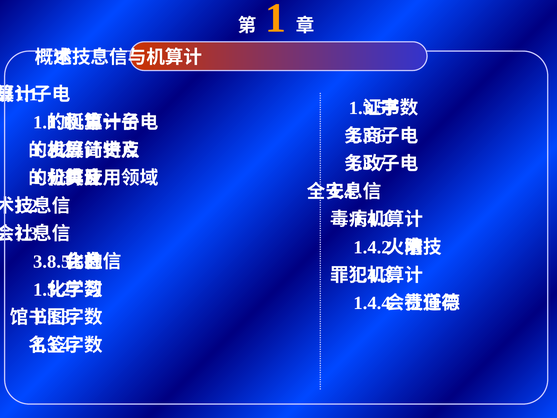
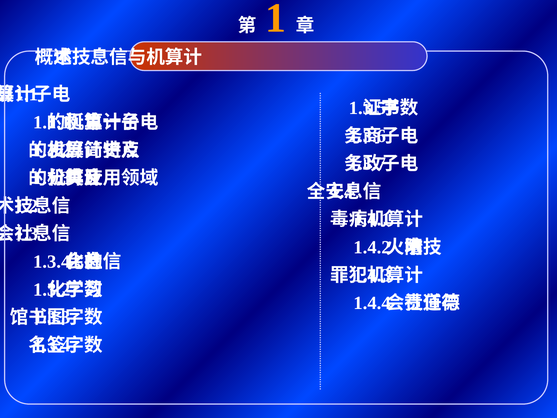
3.8.5 at (52, 262): 3.8.5 -> 1.3.4
